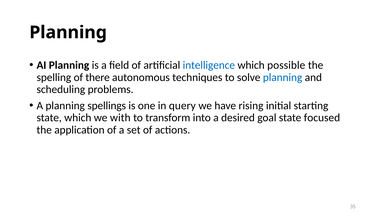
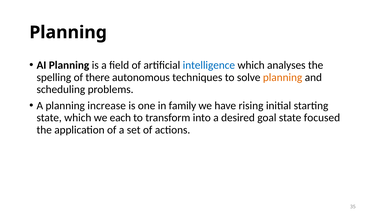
possible: possible -> analyses
planning at (283, 77) colour: blue -> orange
spellings: spellings -> increase
query: query -> family
with: with -> each
